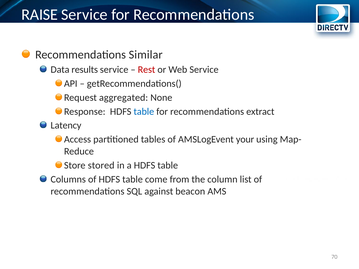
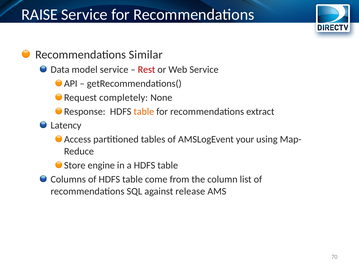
results: results -> model
aggregated: aggregated -> completely
table at (144, 112) colour: blue -> orange
stored: stored -> engine
beacon: beacon -> release
